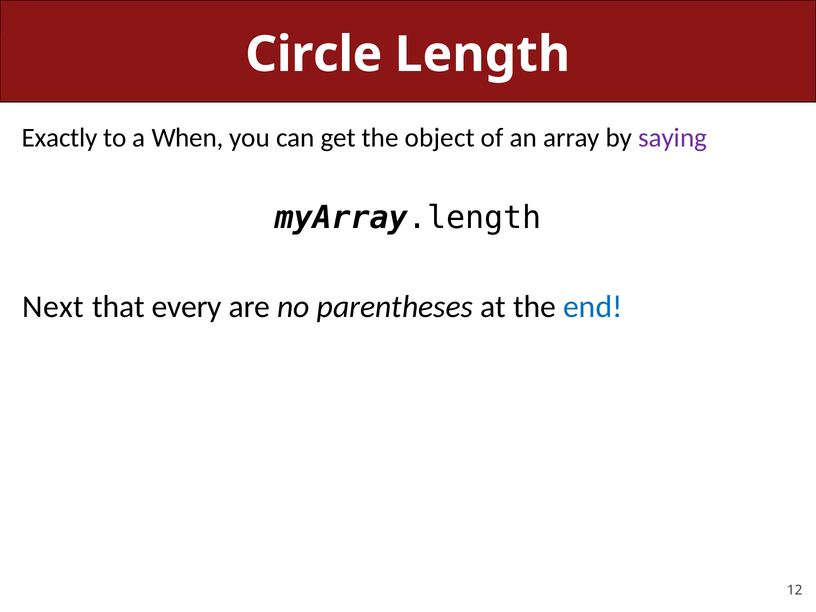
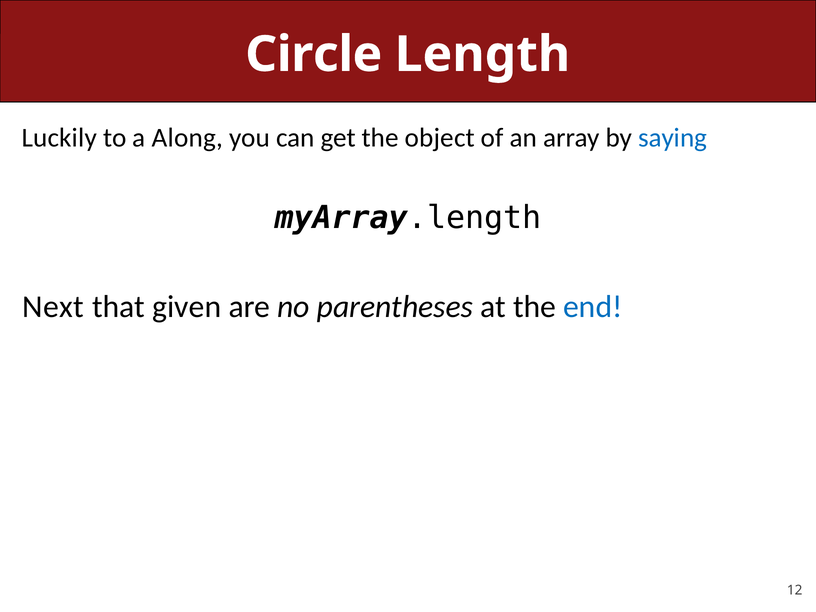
Exactly: Exactly -> Luckily
When: When -> Along
saying colour: purple -> blue
every: every -> given
